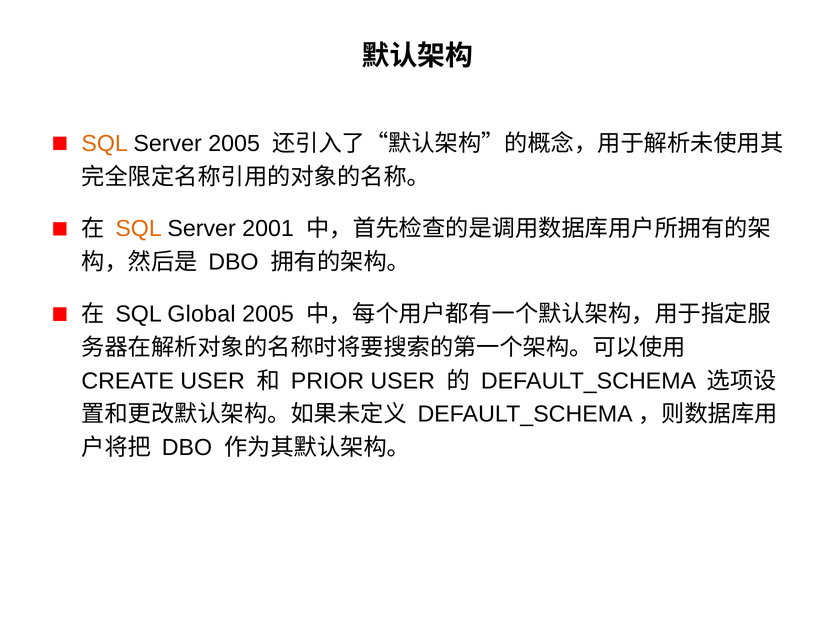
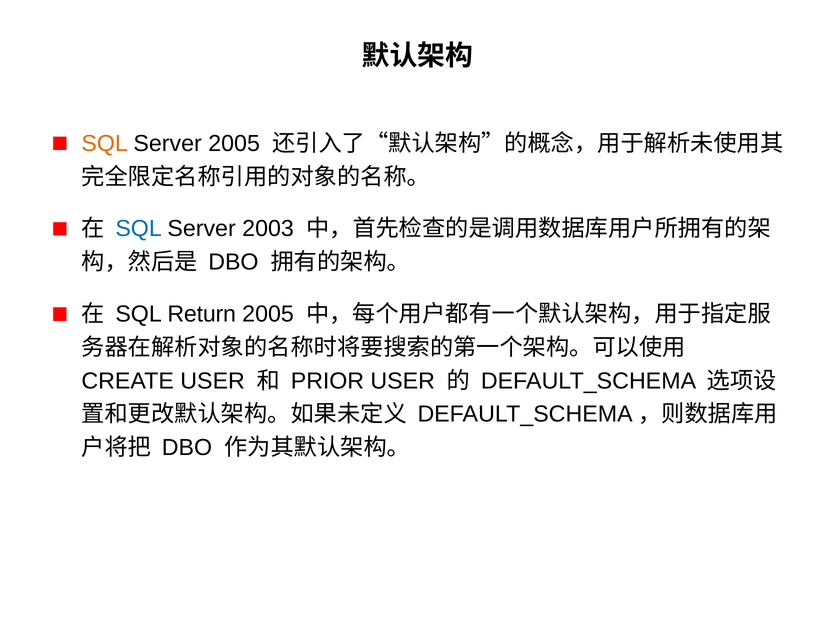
SQL at (139, 229) colour: orange -> blue
2001: 2001 -> 2003
Global: Global -> Return
